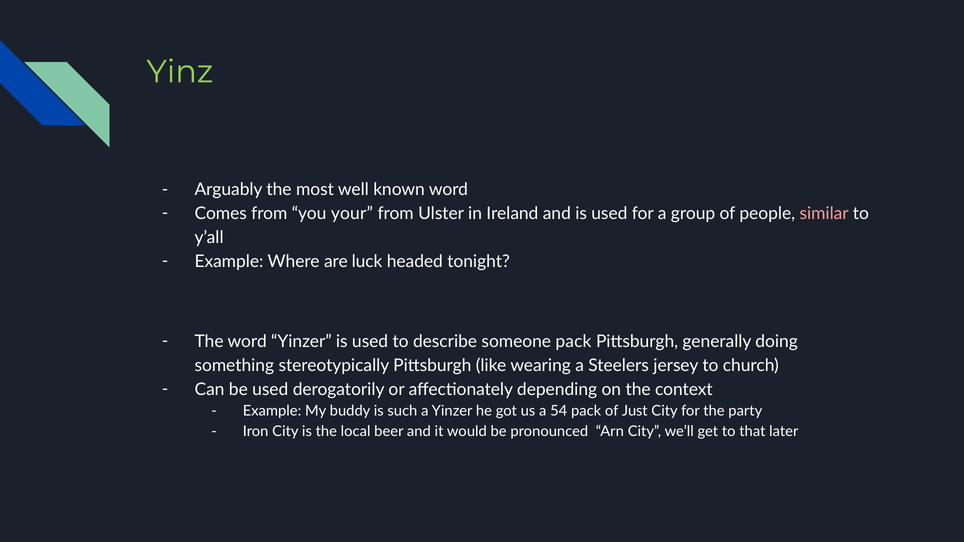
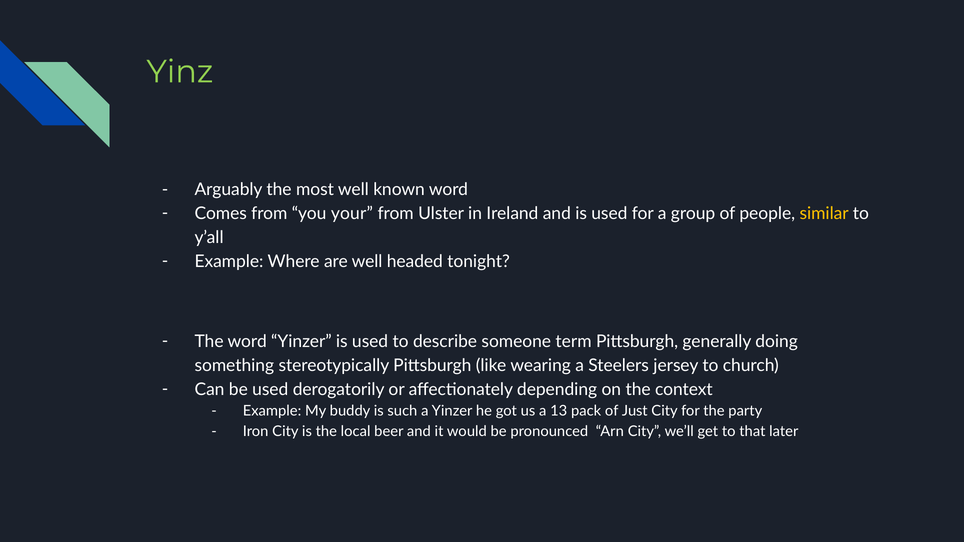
similar colour: pink -> yellow
are luck: luck -> well
someone pack: pack -> term
54: 54 -> 13
